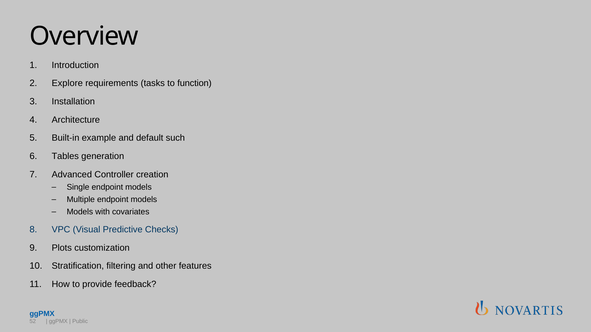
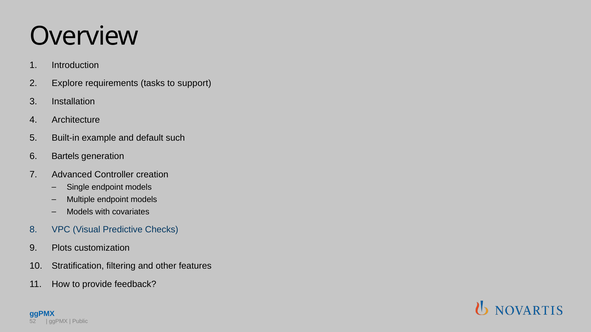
function: function -> support
Tables: Tables -> Bartels
